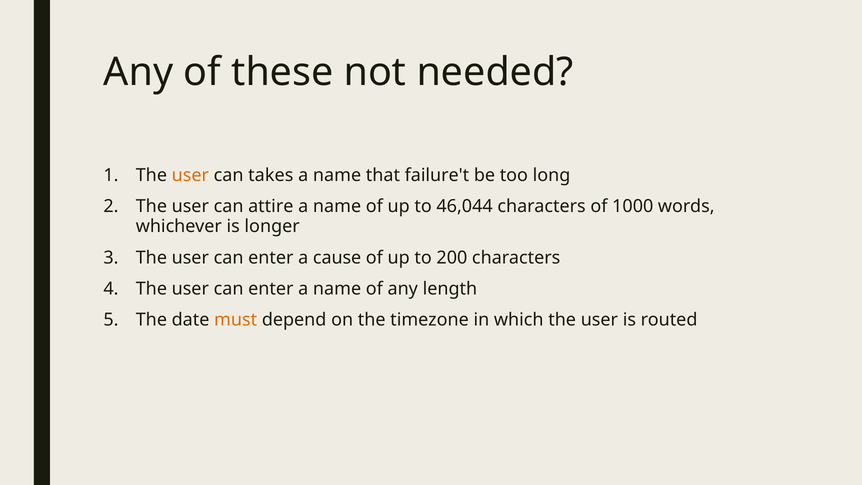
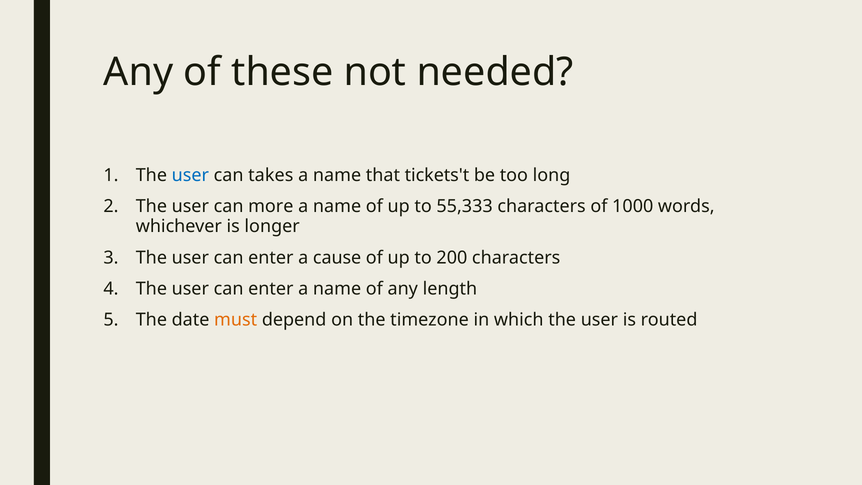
user at (190, 175) colour: orange -> blue
failure't: failure't -> tickets't
attire: attire -> more
46,044: 46,044 -> 55,333
